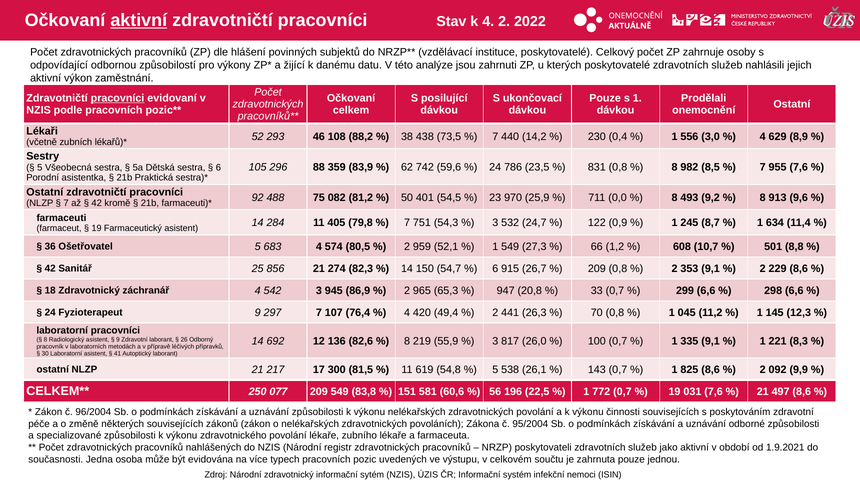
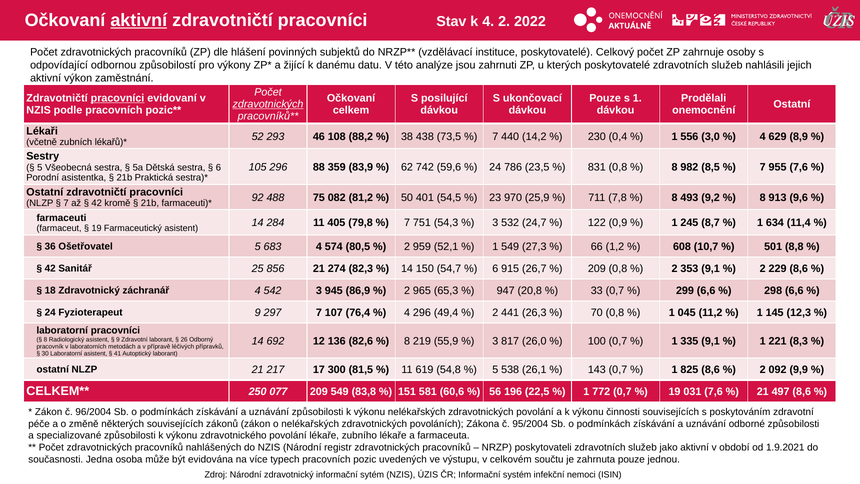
zdravotnických at (268, 104) underline: none -> present
0,0: 0,0 -> 7,8
4 420: 420 -> 296
